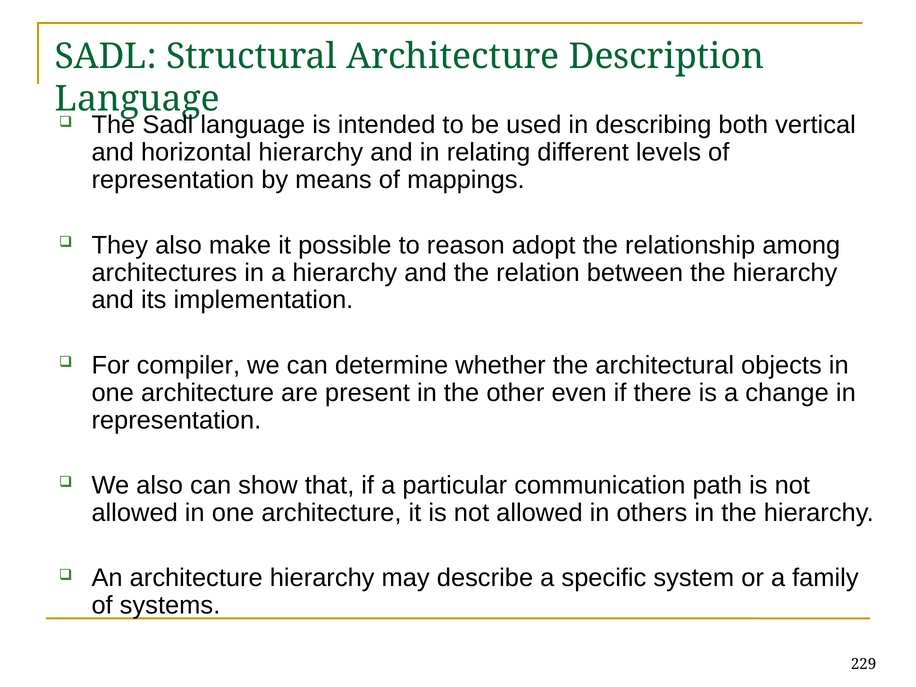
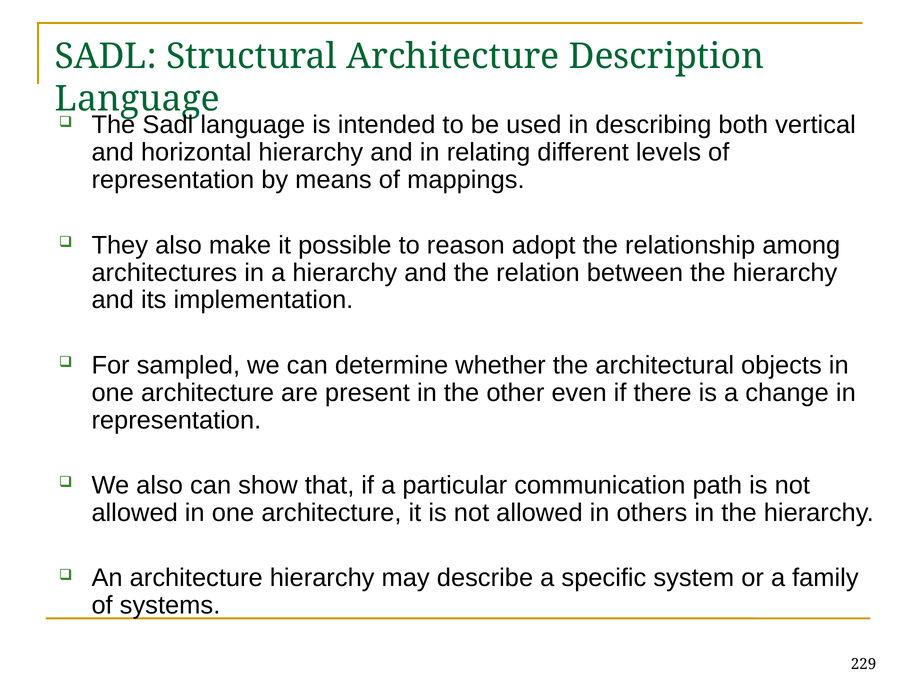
compiler: compiler -> sampled
